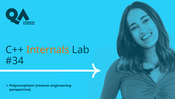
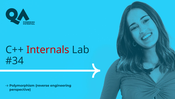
Internals colour: orange -> red
